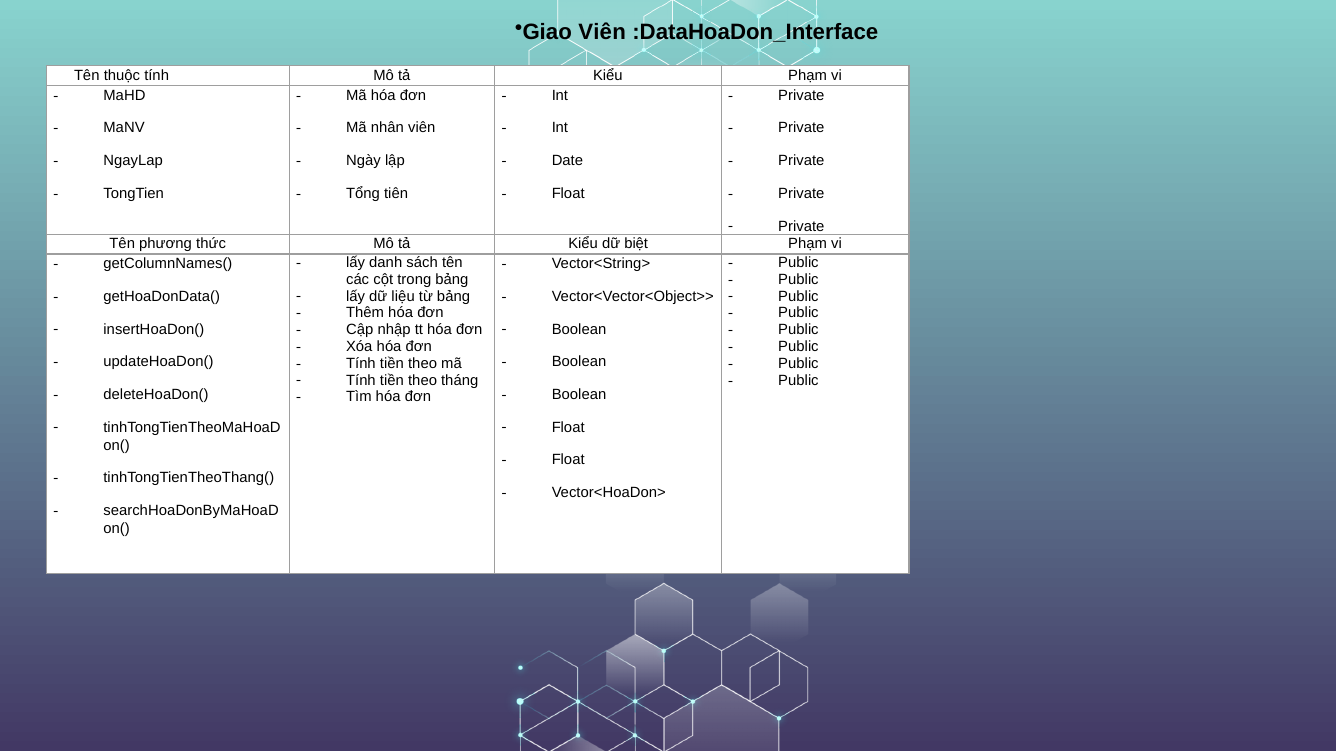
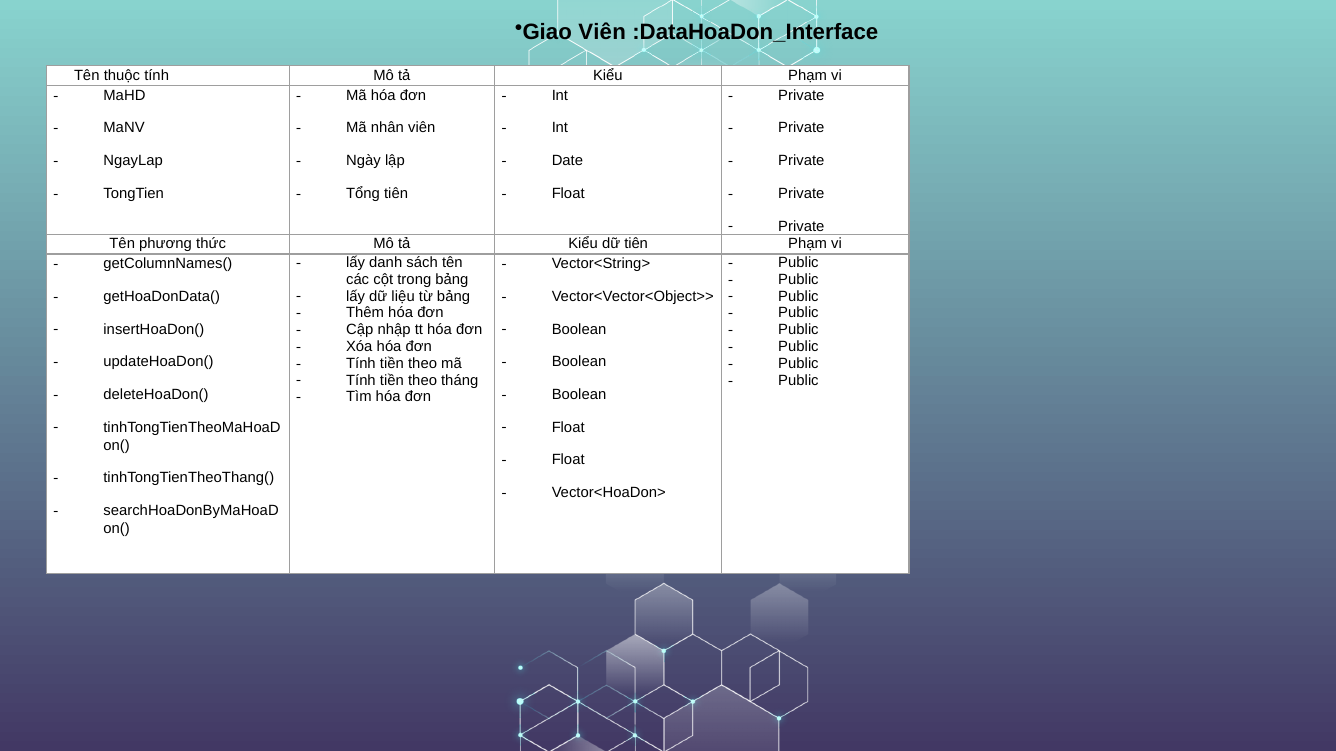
dữ biệt: biệt -> tiên
